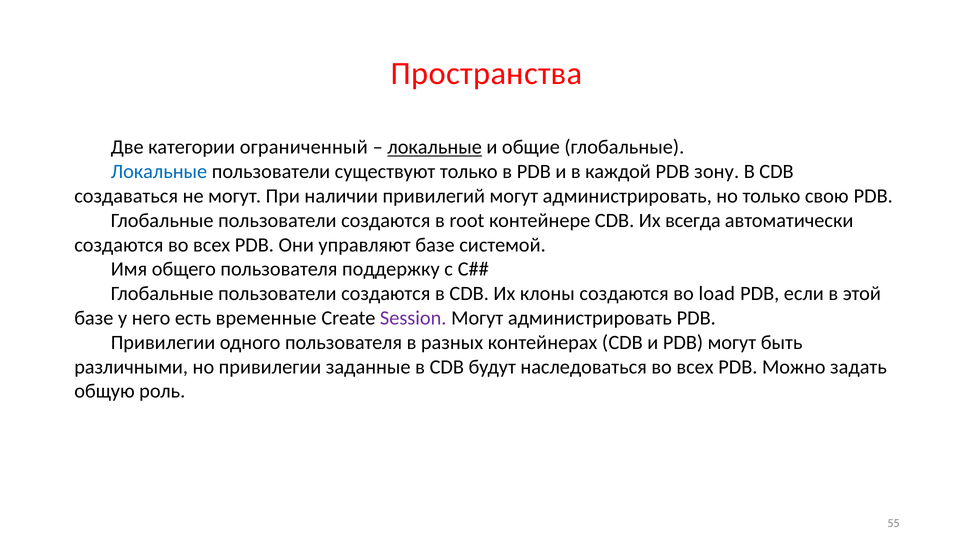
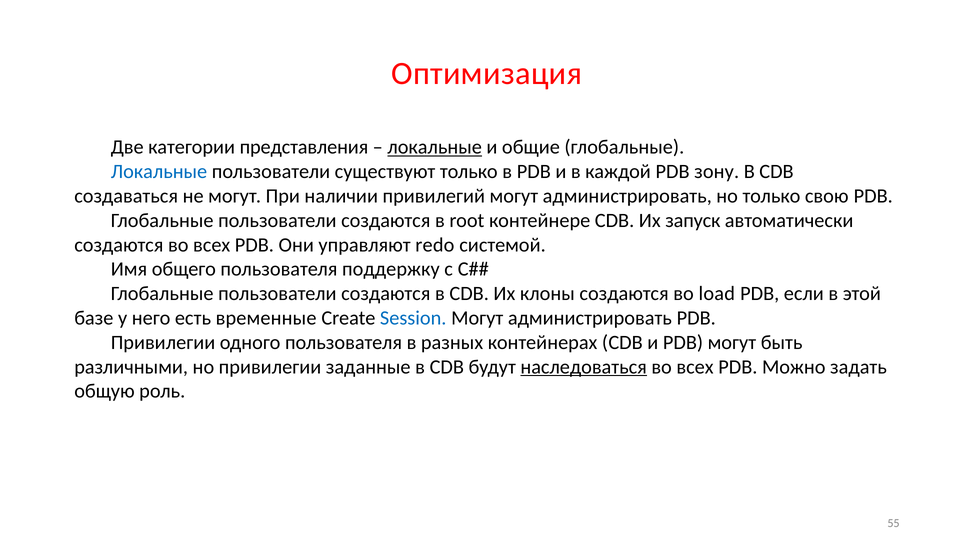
Пространства: Пространства -> Оптимизация
ограниченный: ограниченный -> представления
всегда: всегда -> запуск
управляют базе: базе -> redo
Session colour: purple -> blue
наследоваться underline: none -> present
